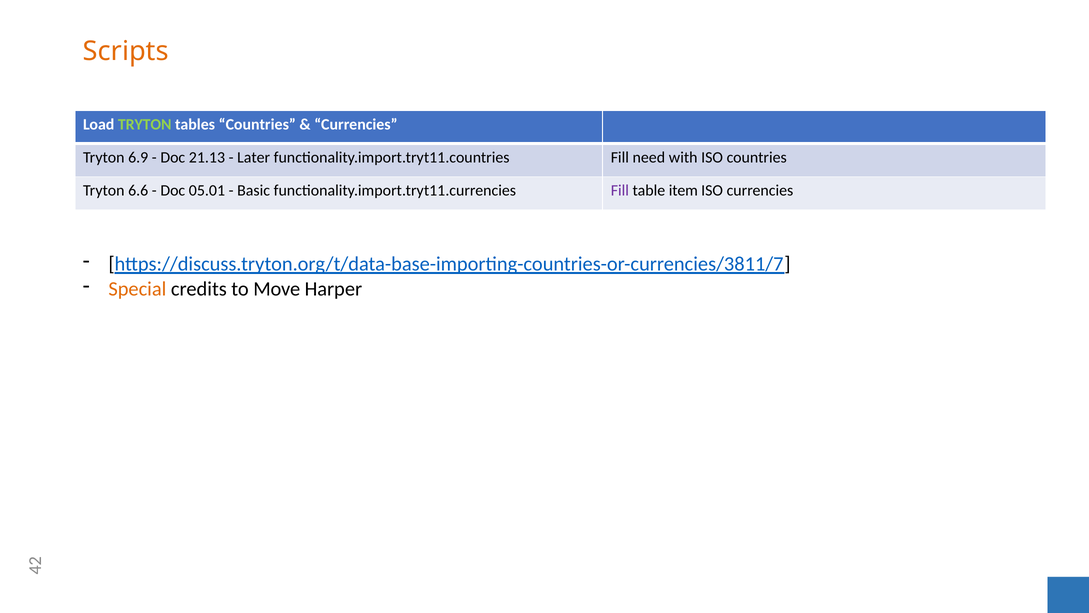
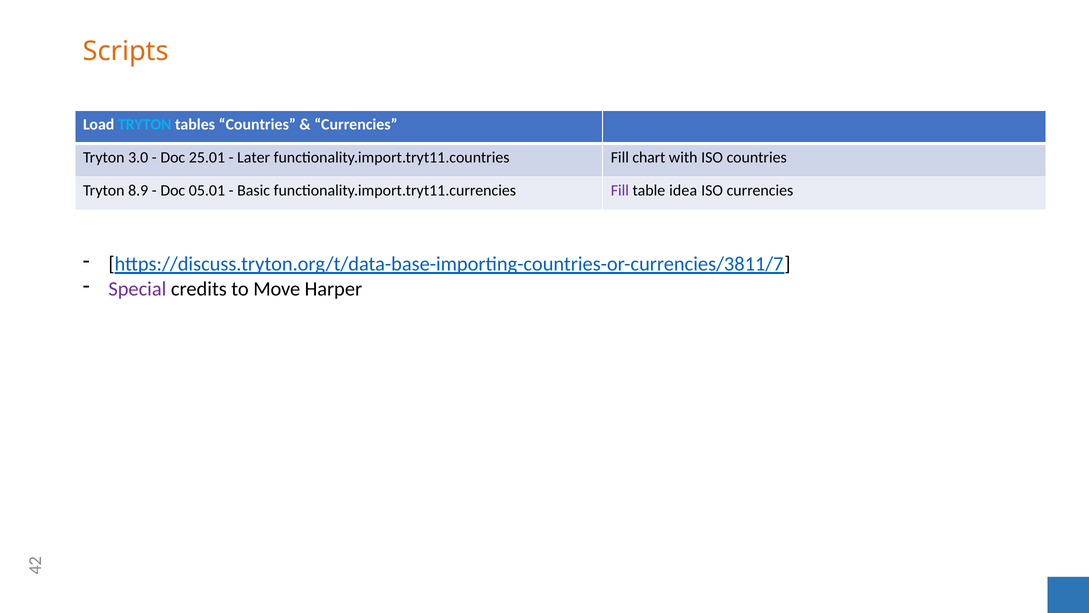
TRYTON at (145, 124) colour: light green -> light blue
6.9: 6.9 -> 3.0
21.13: 21.13 -> 25.01
need: need -> chart
6.6: 6.6 -> 8.9
item: item -> idea
Special colour: orange -> purple
